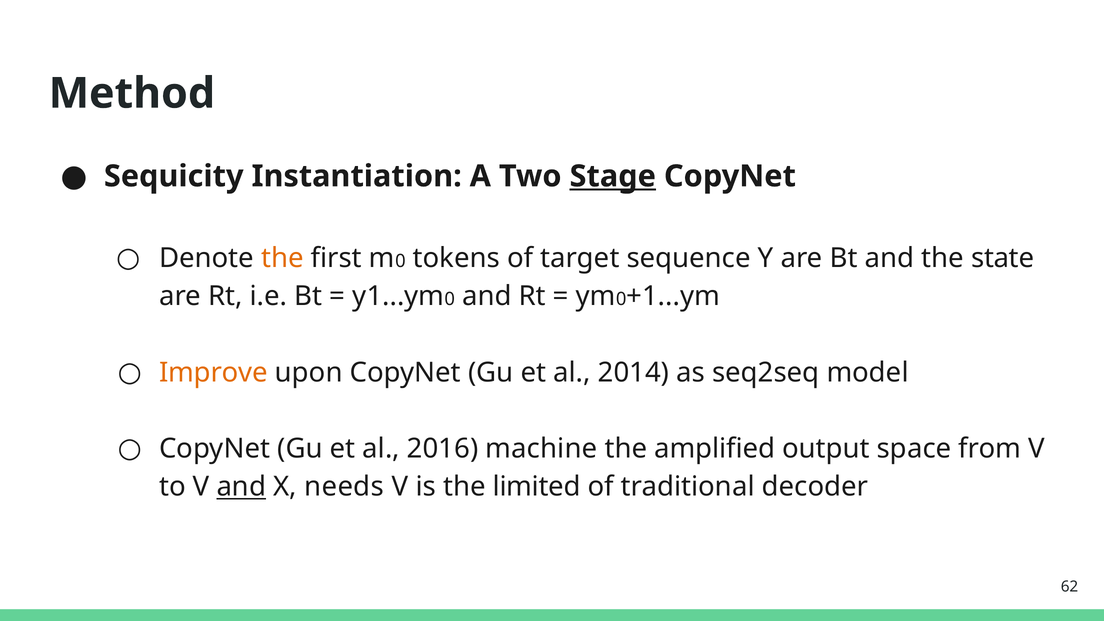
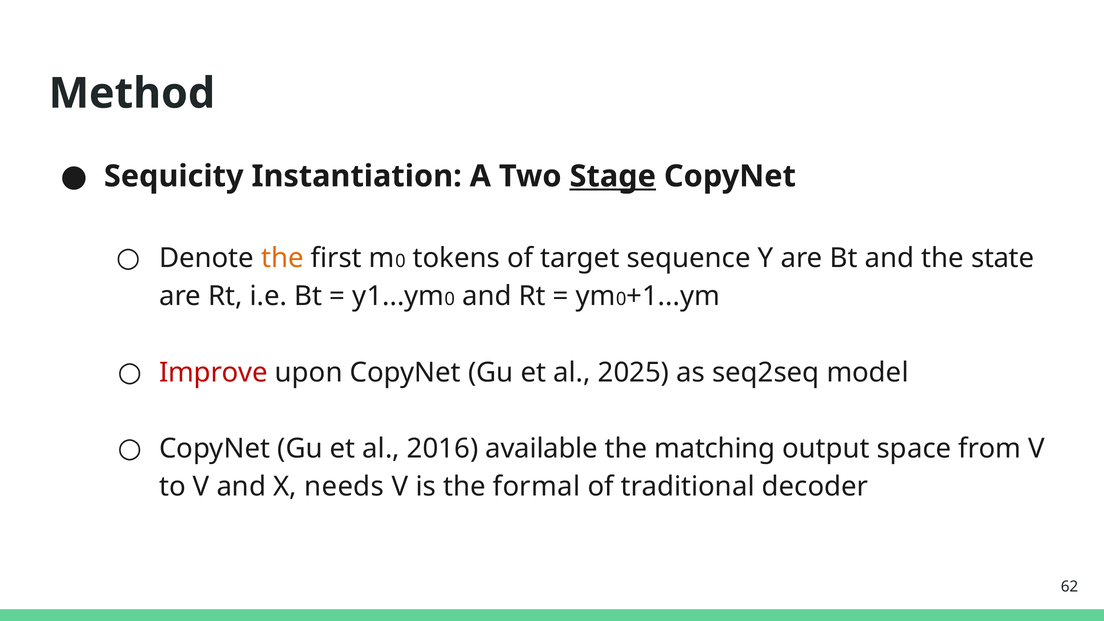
Improve colour: orange -> red
2014: 2014 -> 2025
machine: machine -> available
amplified: amplified -> matching
and at (241, 487) underline: present -> none
limited: limited -> formal
